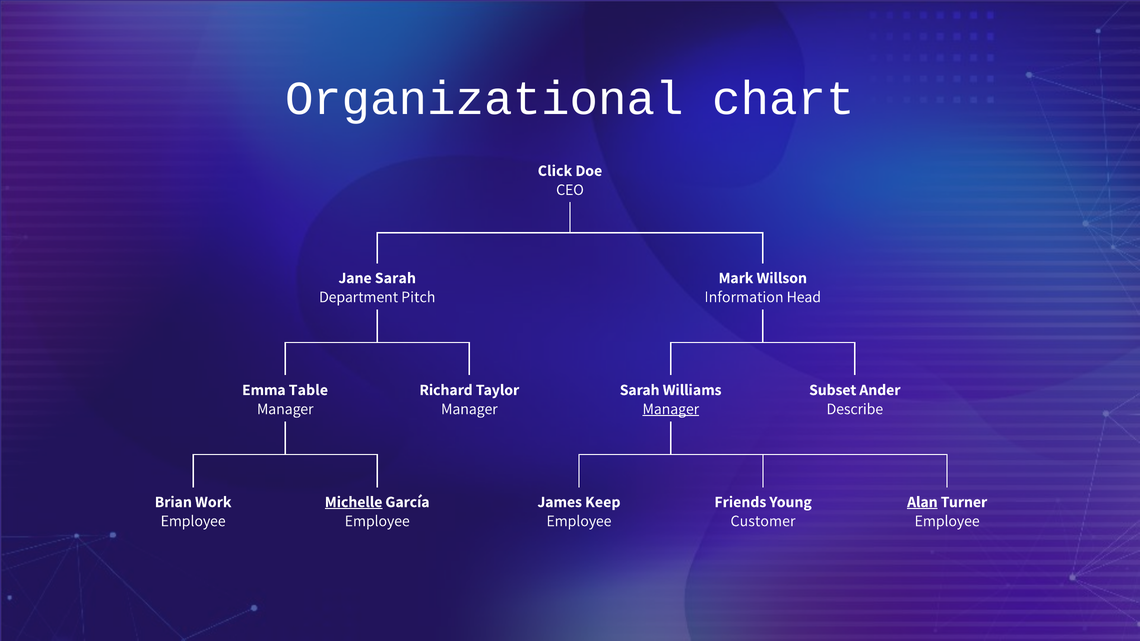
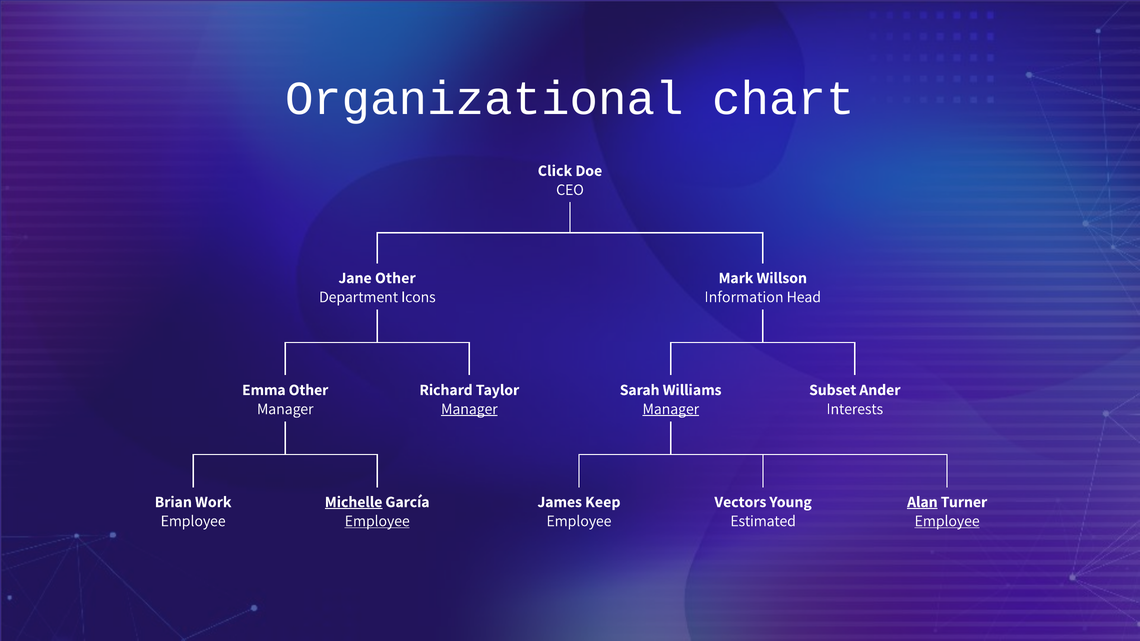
Jane Sarah: Sarah -> Other
Pitch: Pitch -> Icons
Emma Table: Table -> Other
Manager at (469, 409) underline: none -> present
Describe: Describe -> Interests
Friends: Friends -> Vectors
Employee at (377, 521) underline: none -> present
Customer: Customer -> Estimated
Employee at (947, 521) underline: none -> present
